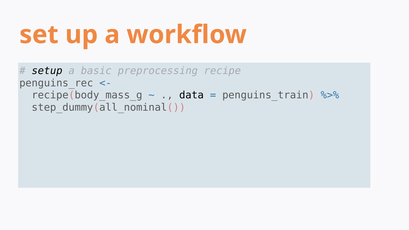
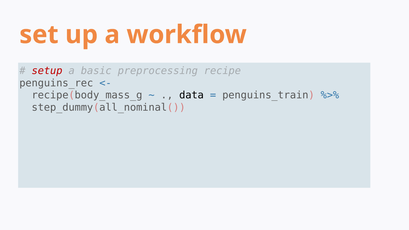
setup colour: black -> red
